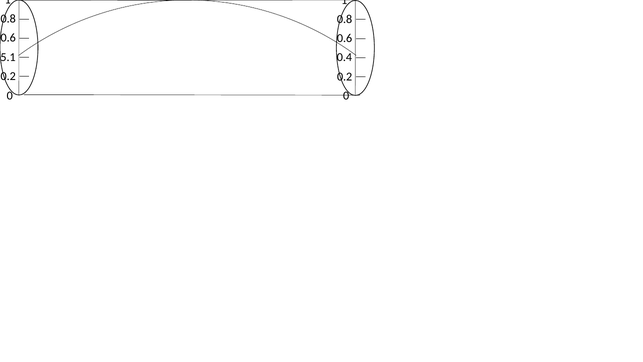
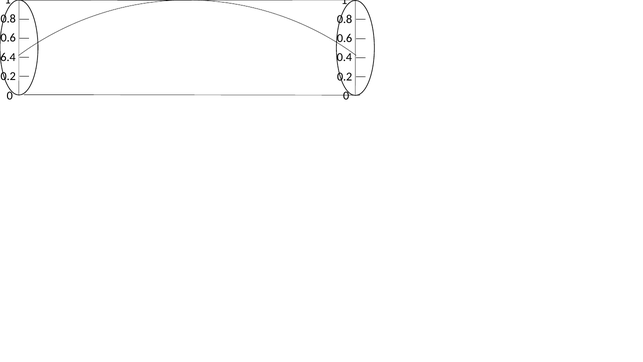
5.1: 5.1 -> 6.4
